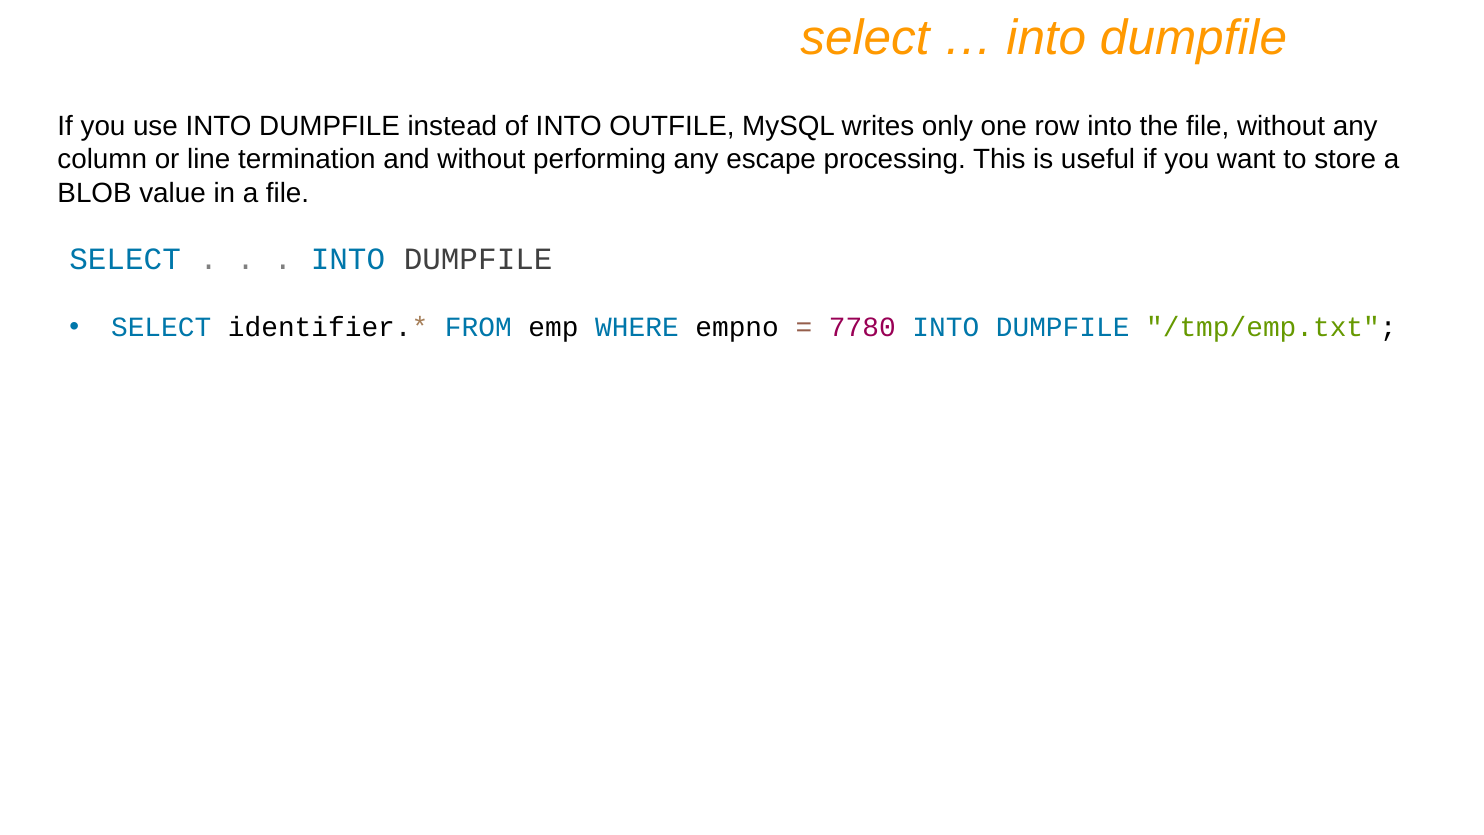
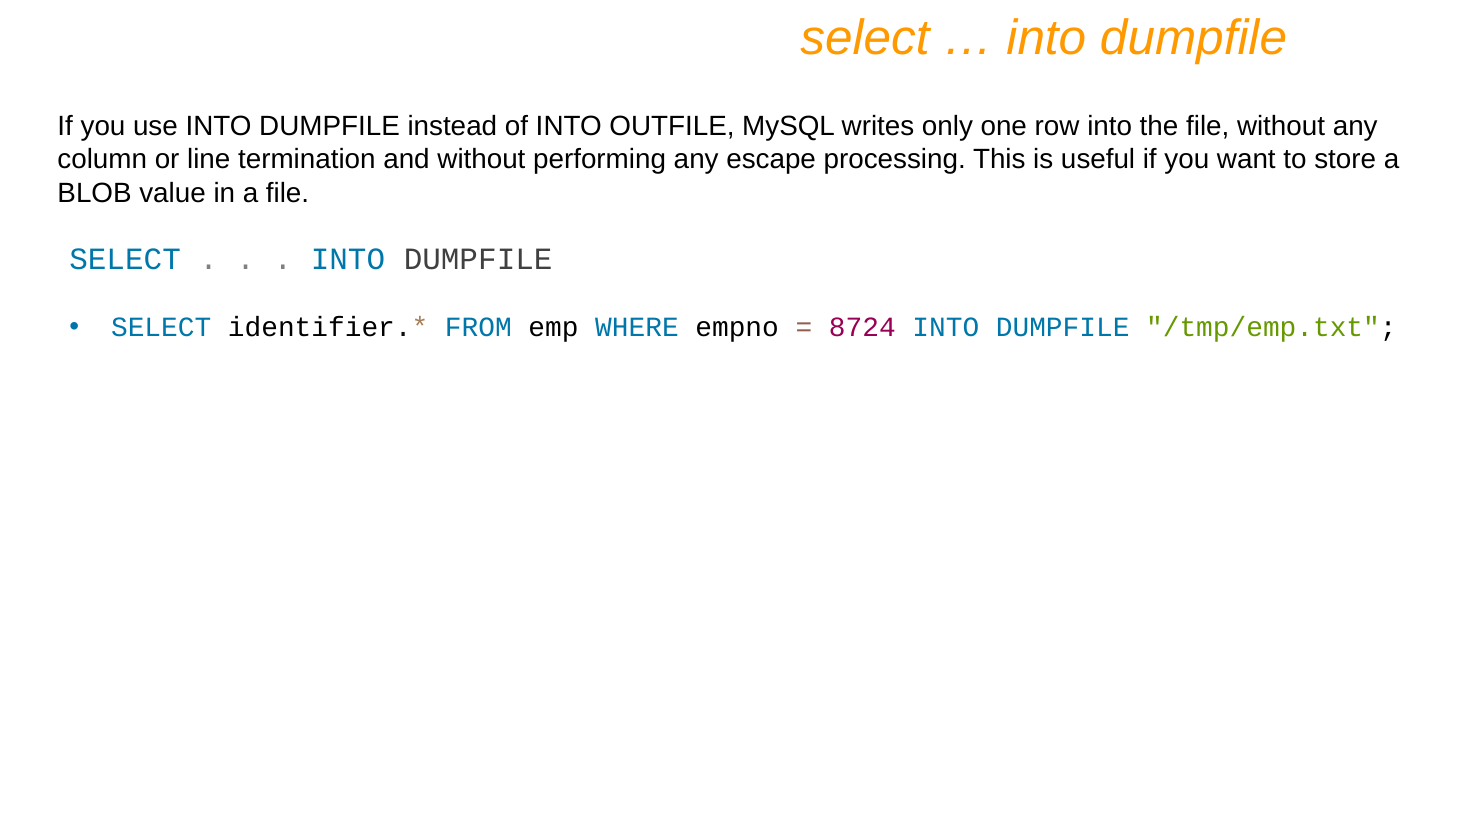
7780: 7780 -> 8724
